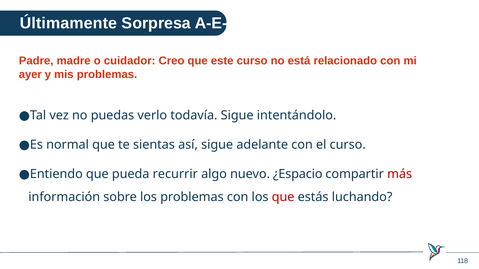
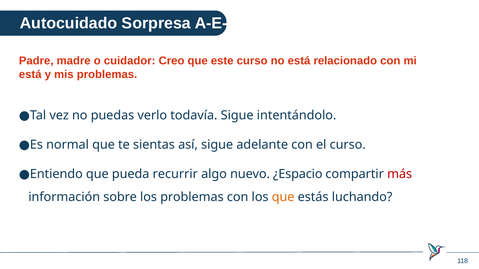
Últimamente: Últimamente -> Autocuidado
ayer at (30, 74): ayer -> está
que at (283, 197) colour: red -> orange
